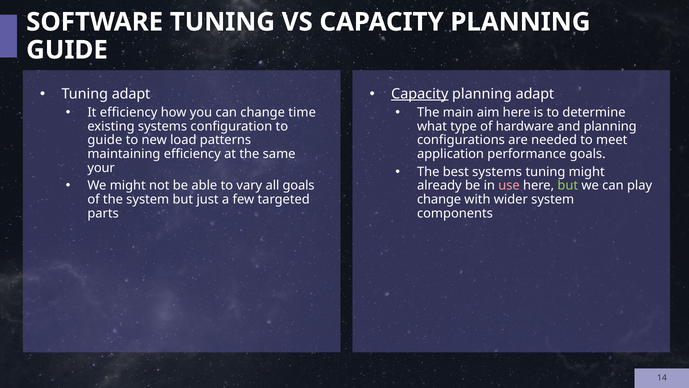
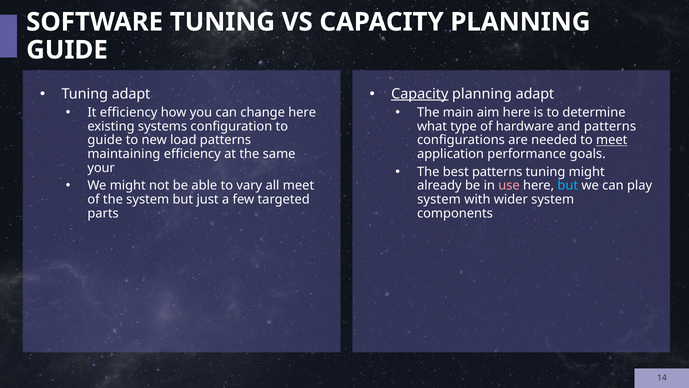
change time: time -> here
and planning: planning -> patterns
meet at (612, 140) underline: none -> present
best systems: systems -> patterns
all goals: goals -> meet
but at (568, 186) colour: light green -> light blue
change at (439, 199): change -> system
